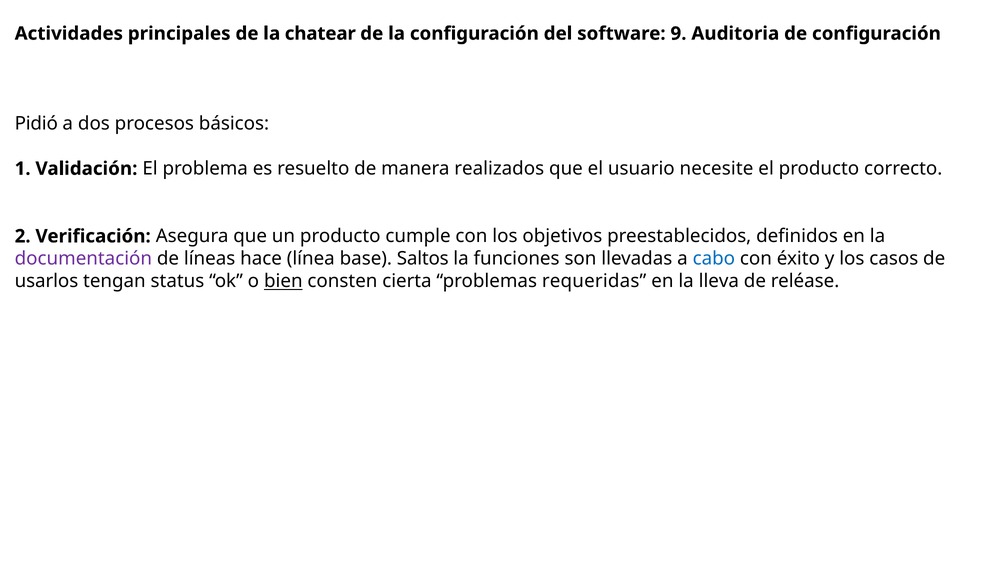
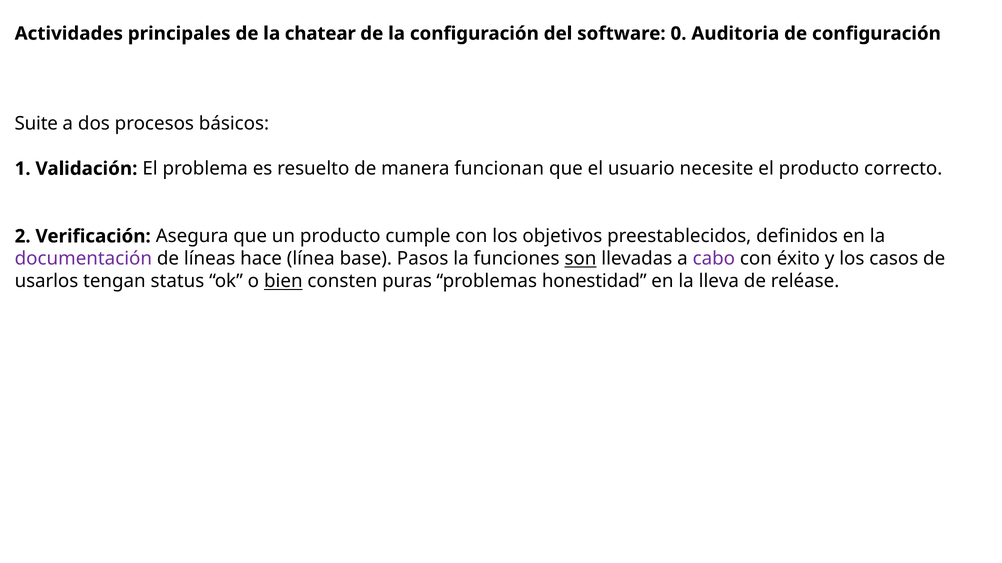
9: 9 -> 0
Pidió: Pidió -> Suite
realizados: realizados -> funcionan
Saltos: Saltos -> Pasos
son underline: none -> present
cabo colour: blue -> purple
cierta: cierta -> puras
requeridas: requeridas -> honestidad
